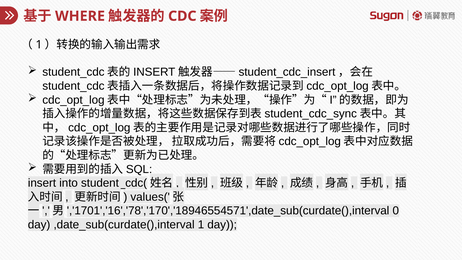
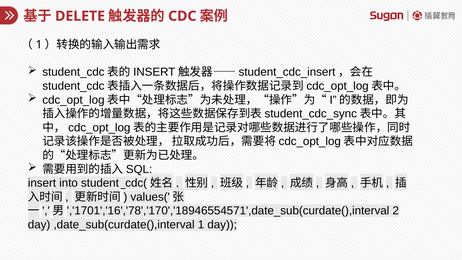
WHERE: WHERE -> DELETE
0: 0 -> 2
